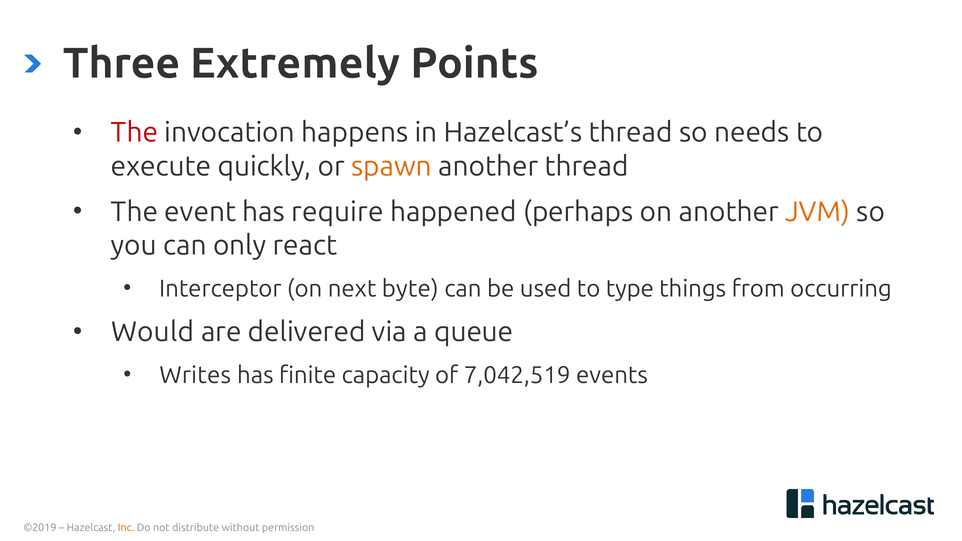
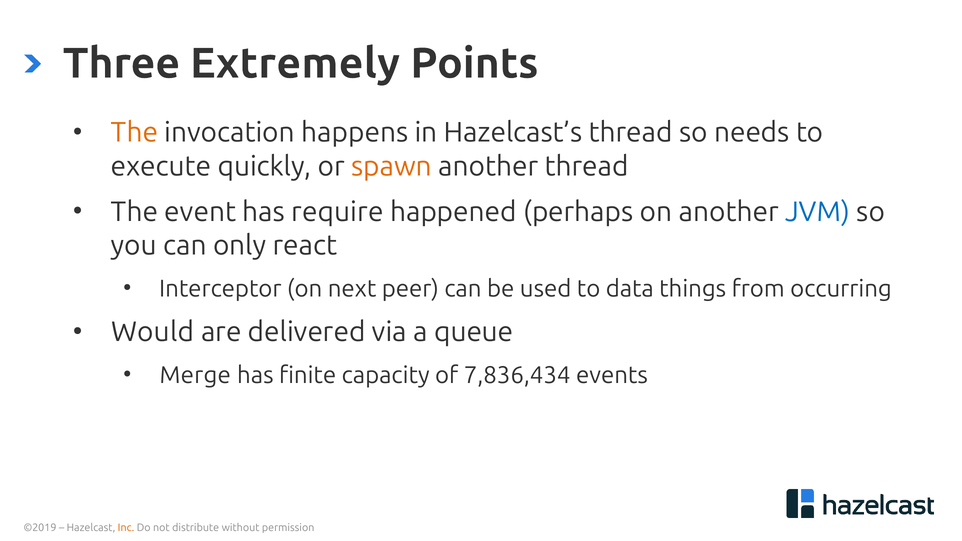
The at (135, 133) colour: red -> orange
JVM colour: orange -> blue
byte: byte -> peer
type: type -> data
Writes: Writes -> Merge
7,042,519: 7,042,519 -> 7,836,434
